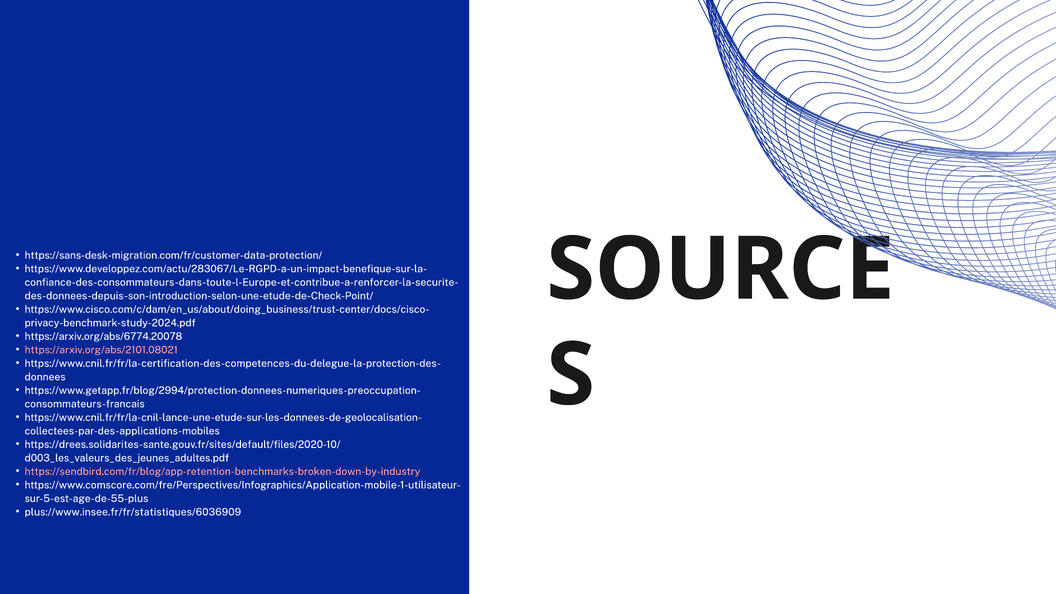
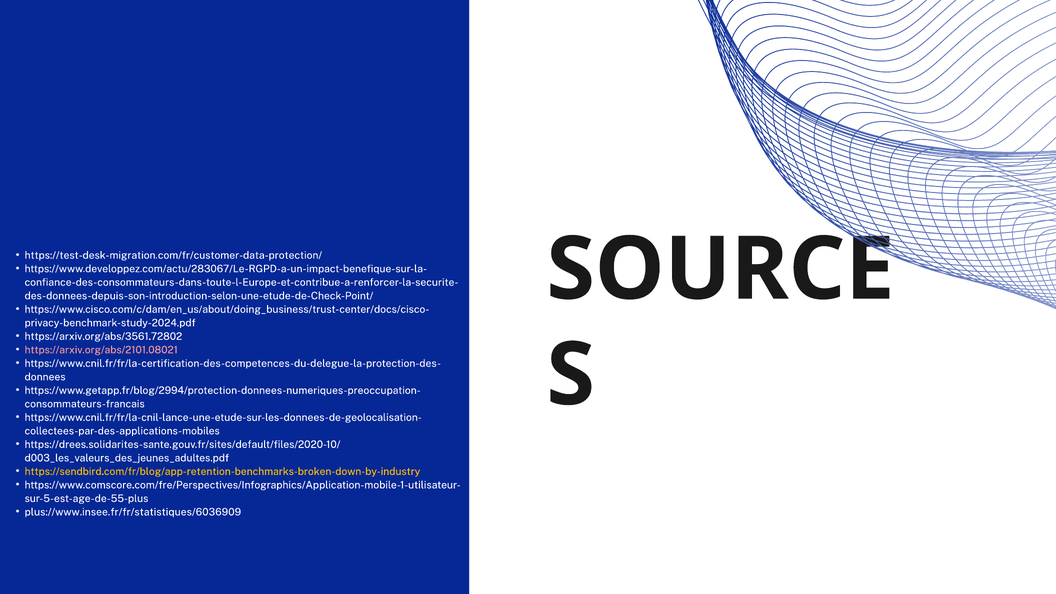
https://sans-desk-migration.com/fr/customer-data-protection/: https://sans-desk-migration.com/fr/customer-data-protection/ -> https://test-desk-migration.com/fr/customer-data-protection/
https://arxiv.org/abs/6774.20078: https://arxiv.org/abs/6774.20078 -> https://arxiv.org/abs/3561.72802
https://sendbird.com/fr/blog/app-retention-benchmarks-broken-down-by-industry colour: pink -> yellow
